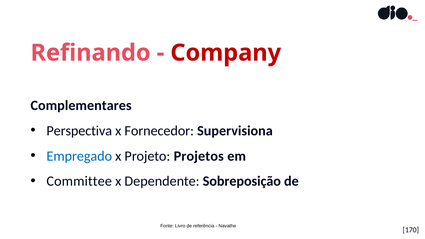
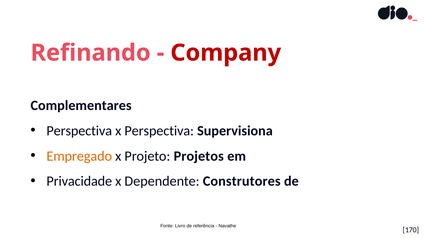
x Fornecedor: Fornecedor -> Perspectiva
Empregado colour: blue -> orange
Committee: Committee -> Privacidade
Sobreposição: Sobreposição -> Construtores
